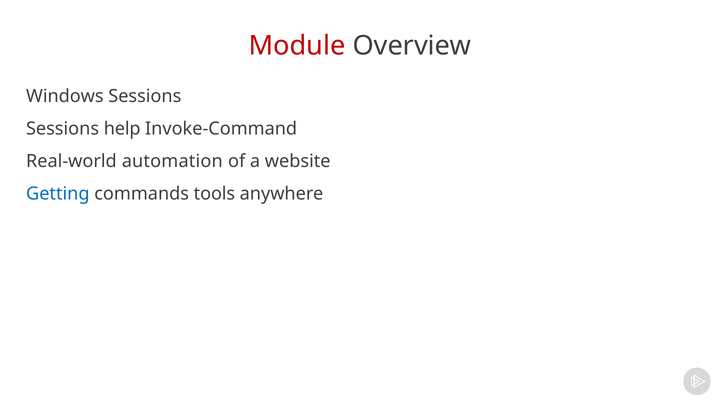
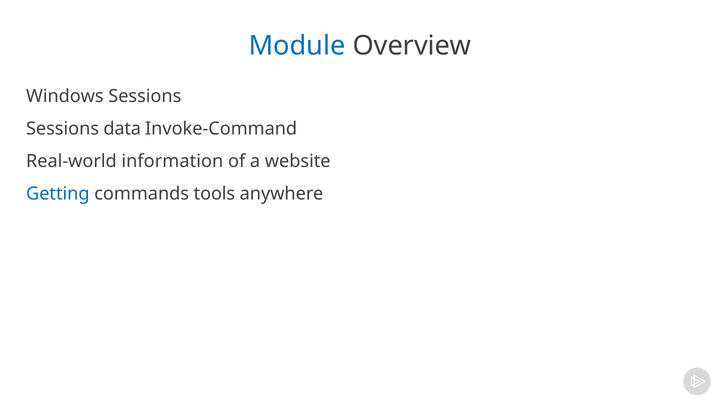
Module colour: red -> blue
help: help -> data
automation: automation -> information
